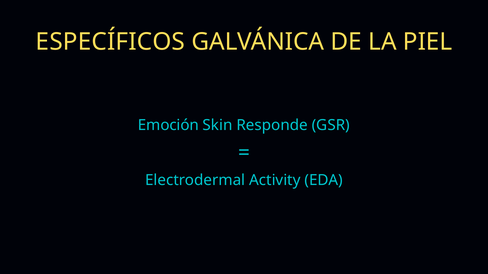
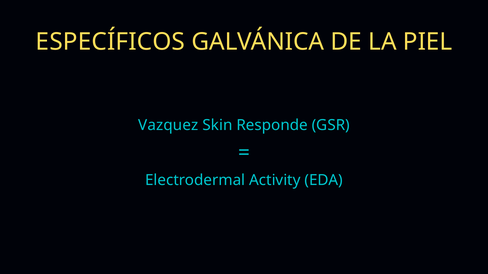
Emoción: Emoción -> Vazquez
